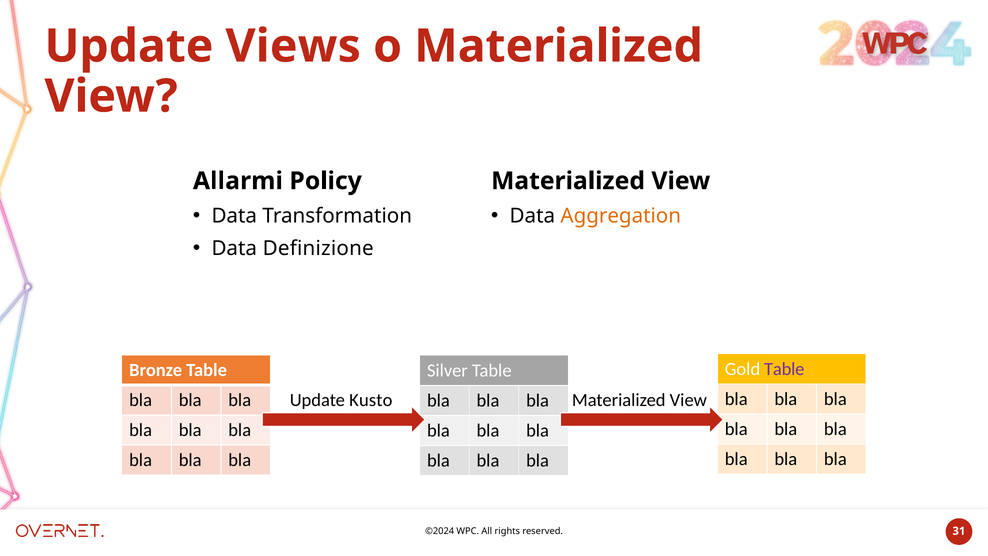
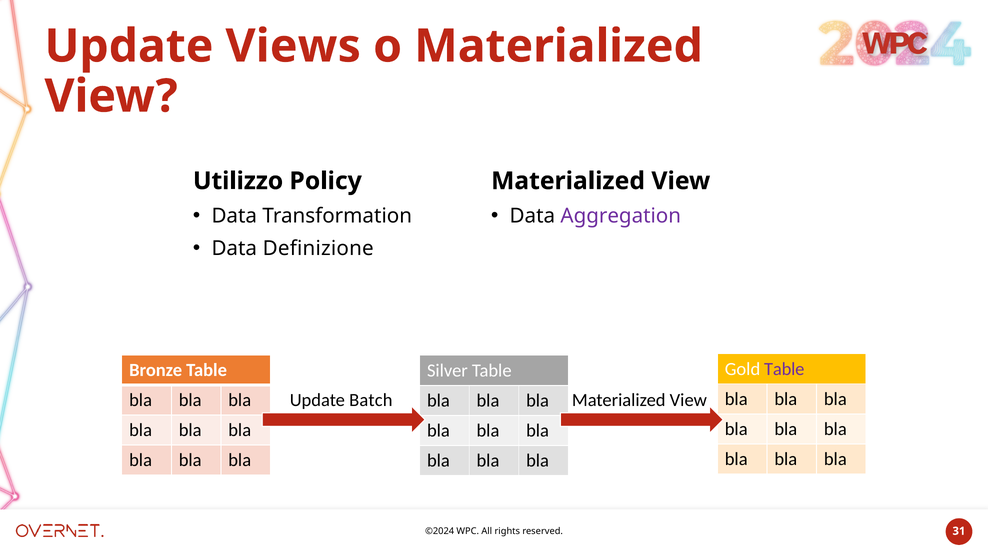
Allarmi: Allarmi -> Utilizzo
Aggregation colour: orange -> purple
Kusto: Kusto -> Batch
